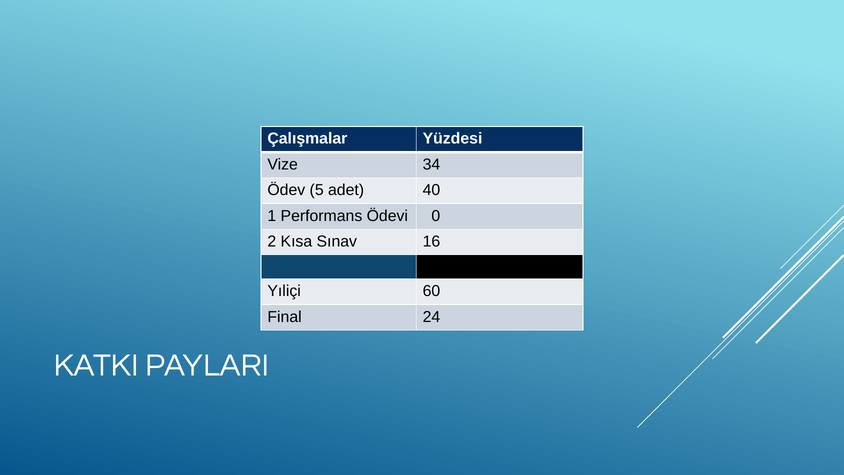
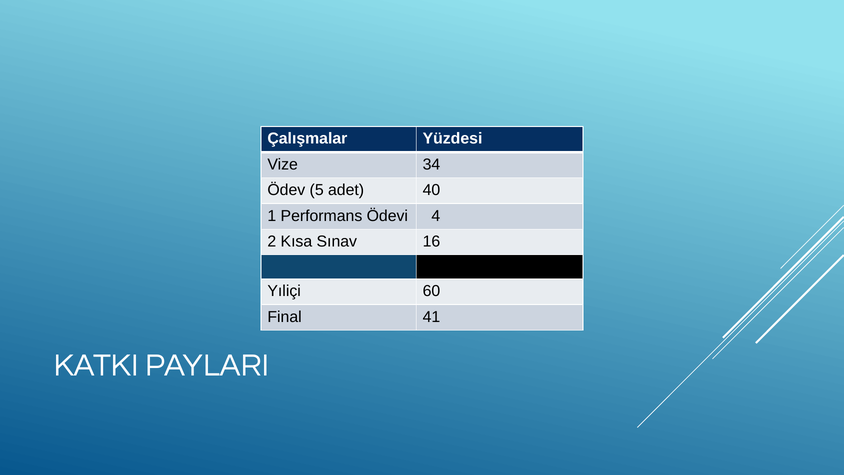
0: 0 -> 4
24: 24 -> 41
